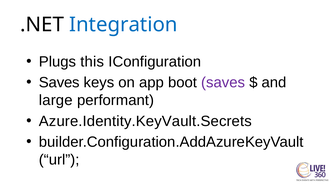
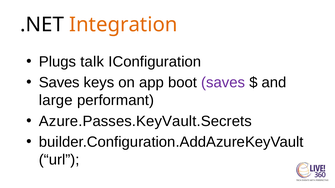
Integration colour: blue -> orange
this: this -> talk
Azure.Identity.KeyVault.Secrets: Azure.Identity.KeyVault.Secrets -> Azure.Passes.KeyVault.Secrets
